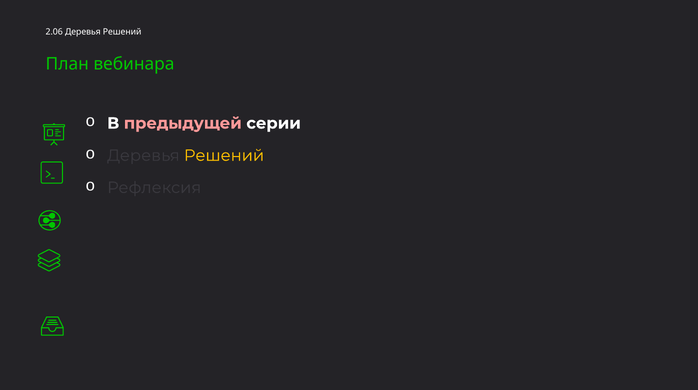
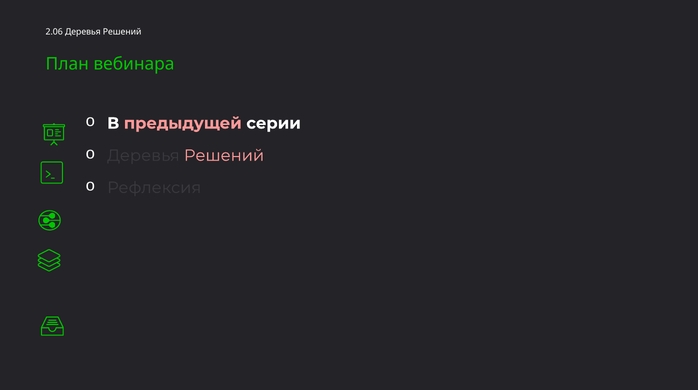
Решений at (224, 155) colour: yellow -> pink
